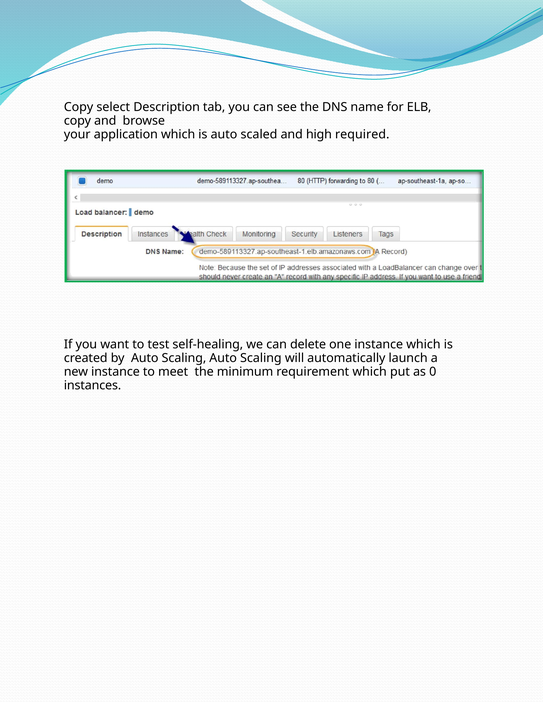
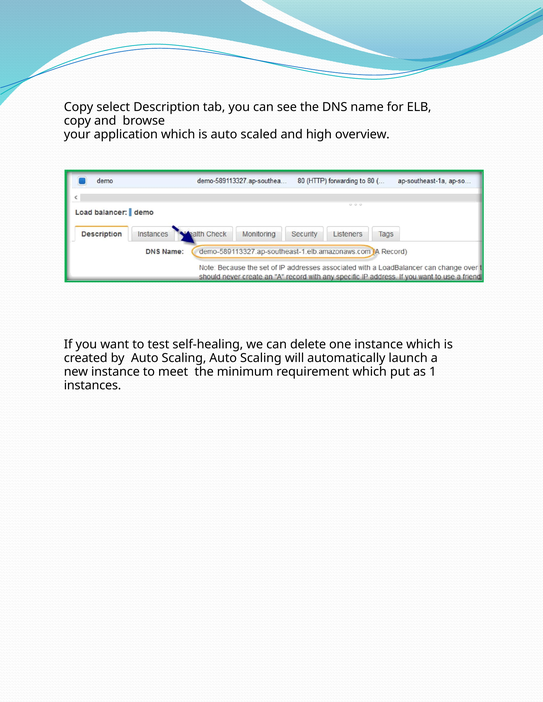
required: required -> overview
0: 0 -> 1
